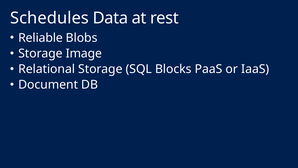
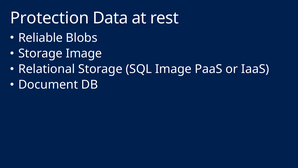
Schedules: Schedules -> Protection
SQL Blocks: Blocks -> Image
